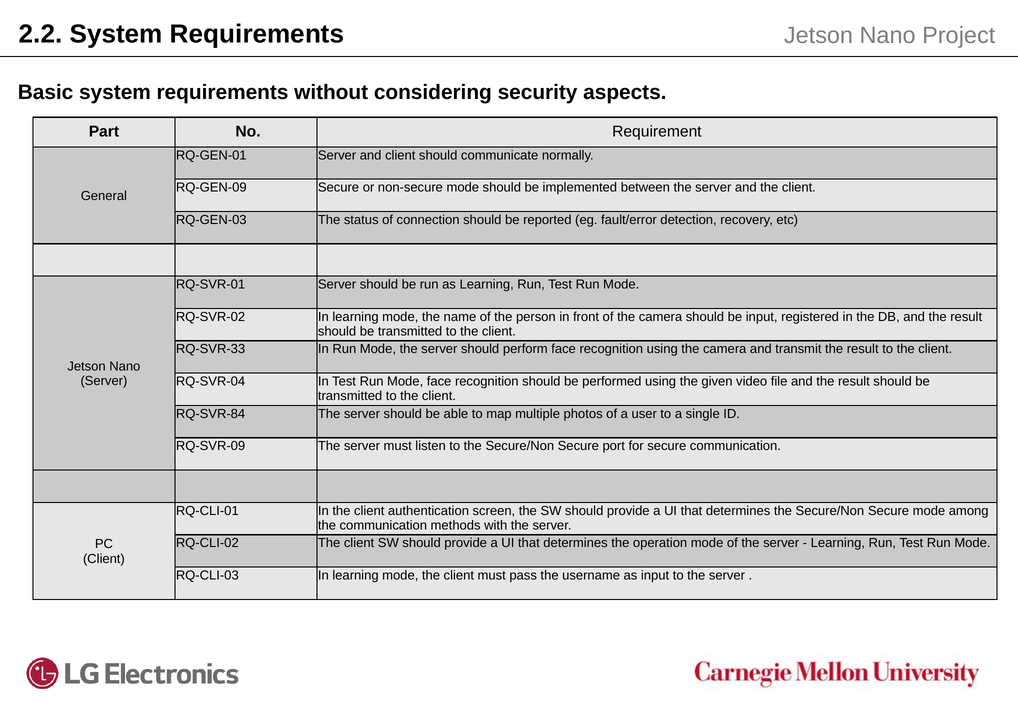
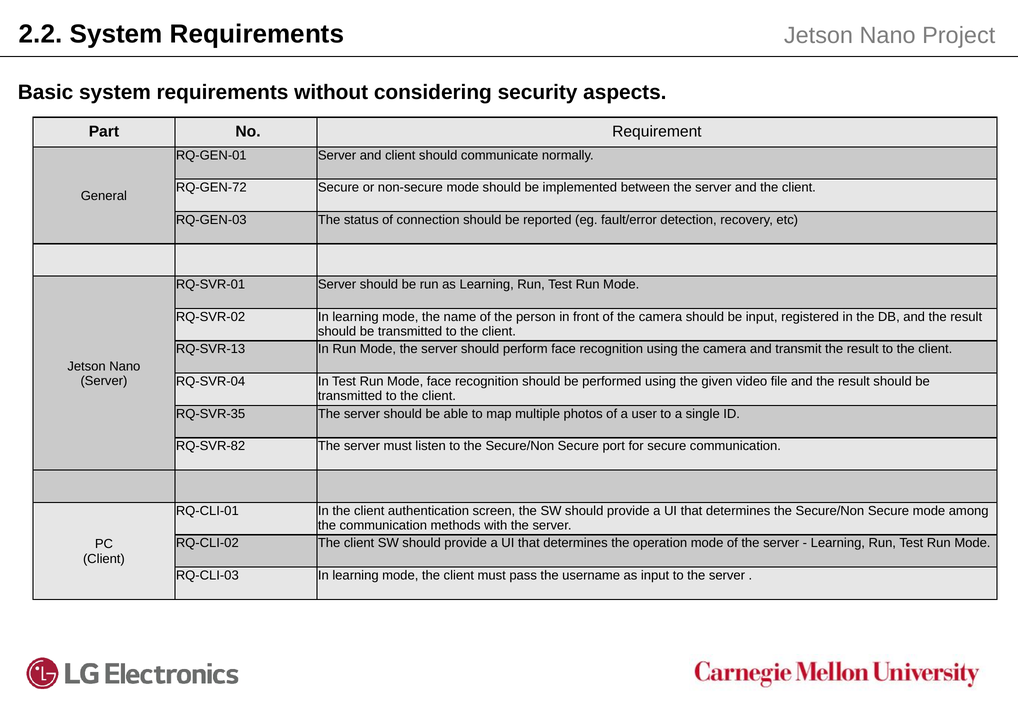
RQ-GEN-09: RQ-GEN-09 -> RQ-GEN-72
RQ-SVR-33: RQ-SVR-33 -> RQ-SVR-13
RQ-SVR-84: RQ-SVR-84 -> RQ-SVR-35
RQ-SVR-09: RQ-SVR-09 -> RQ-SVR-82
